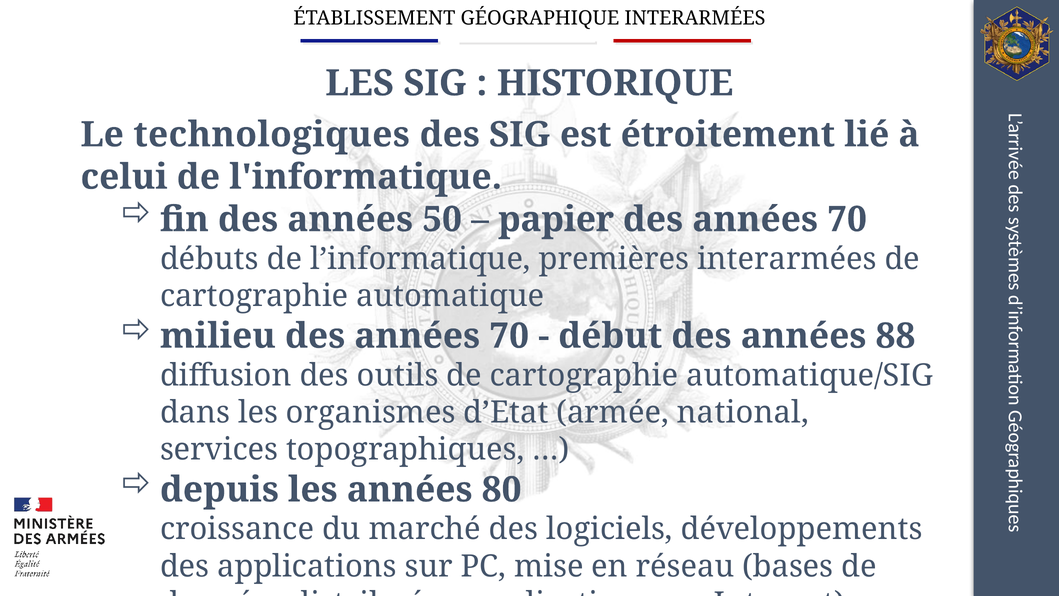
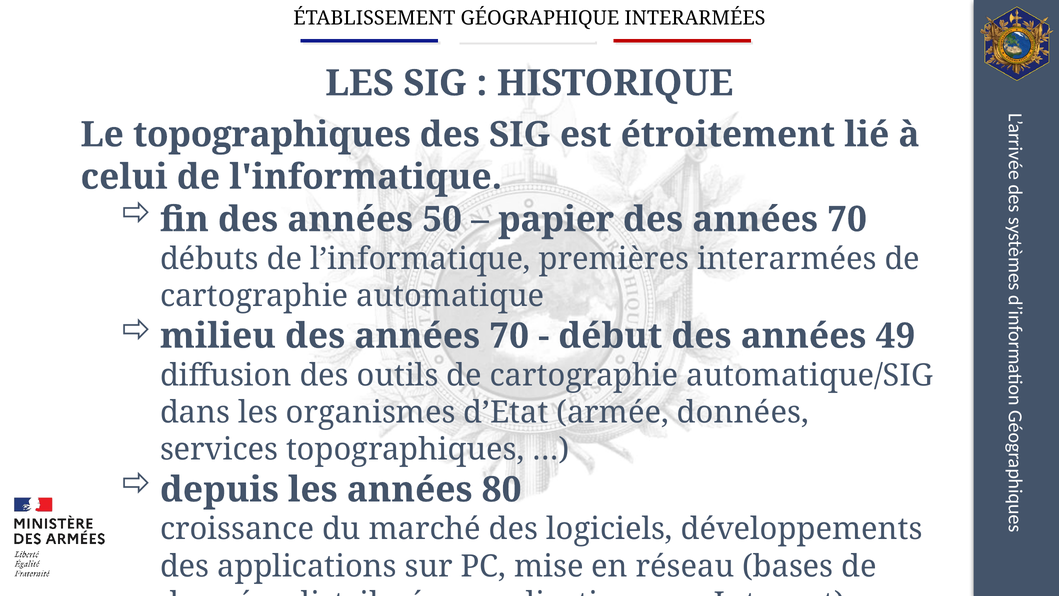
Le technologiques: technologiques -> topographiques
88: 88 -> 49
armée national: national -> données
